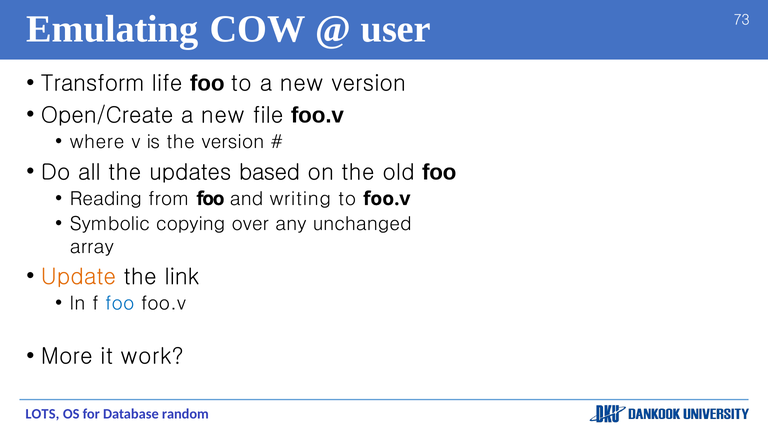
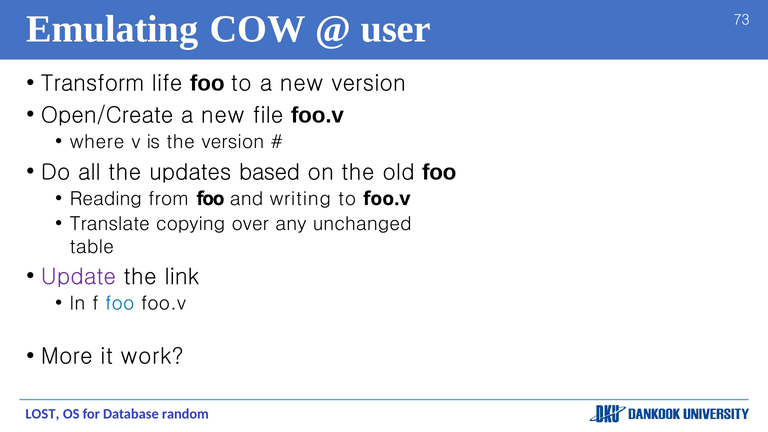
Symbolic: Symbolic -> Translate
array: array -> table
Update colour: orange -> purple
LOTS: LOTS -> LOST
